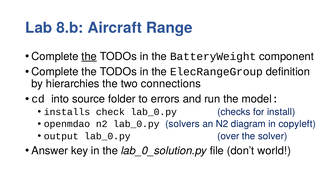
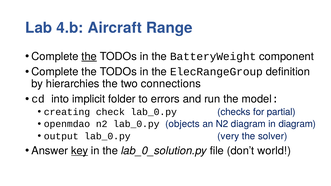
8.b: 8.b -> 4.b
source: source -> implicit
installs: installs -> creating
install: install -> partial
solvers: solvers -> objects
in copyleft: copyleft -> diagram
over: over -> very
key underline: none -> present
